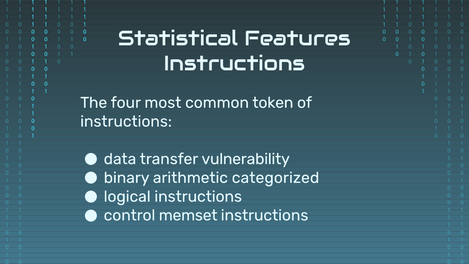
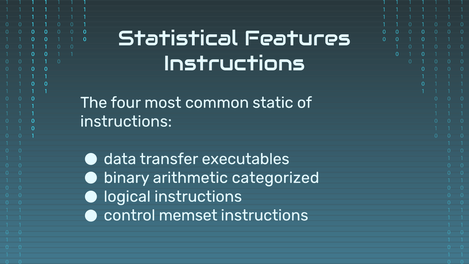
token: token -> static
vulnerability: vulnerability -> executables
